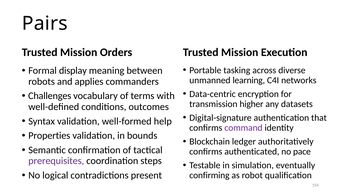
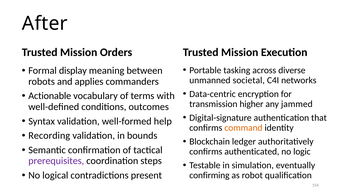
Pairs: Pairs -> After
learning: learning -> societal
Challenges: Challenges -> Actionable
datasets: datasets -> jammed
command colour: purple -> orange
Properties: Properties -> Recording
pace: pace -> logic
